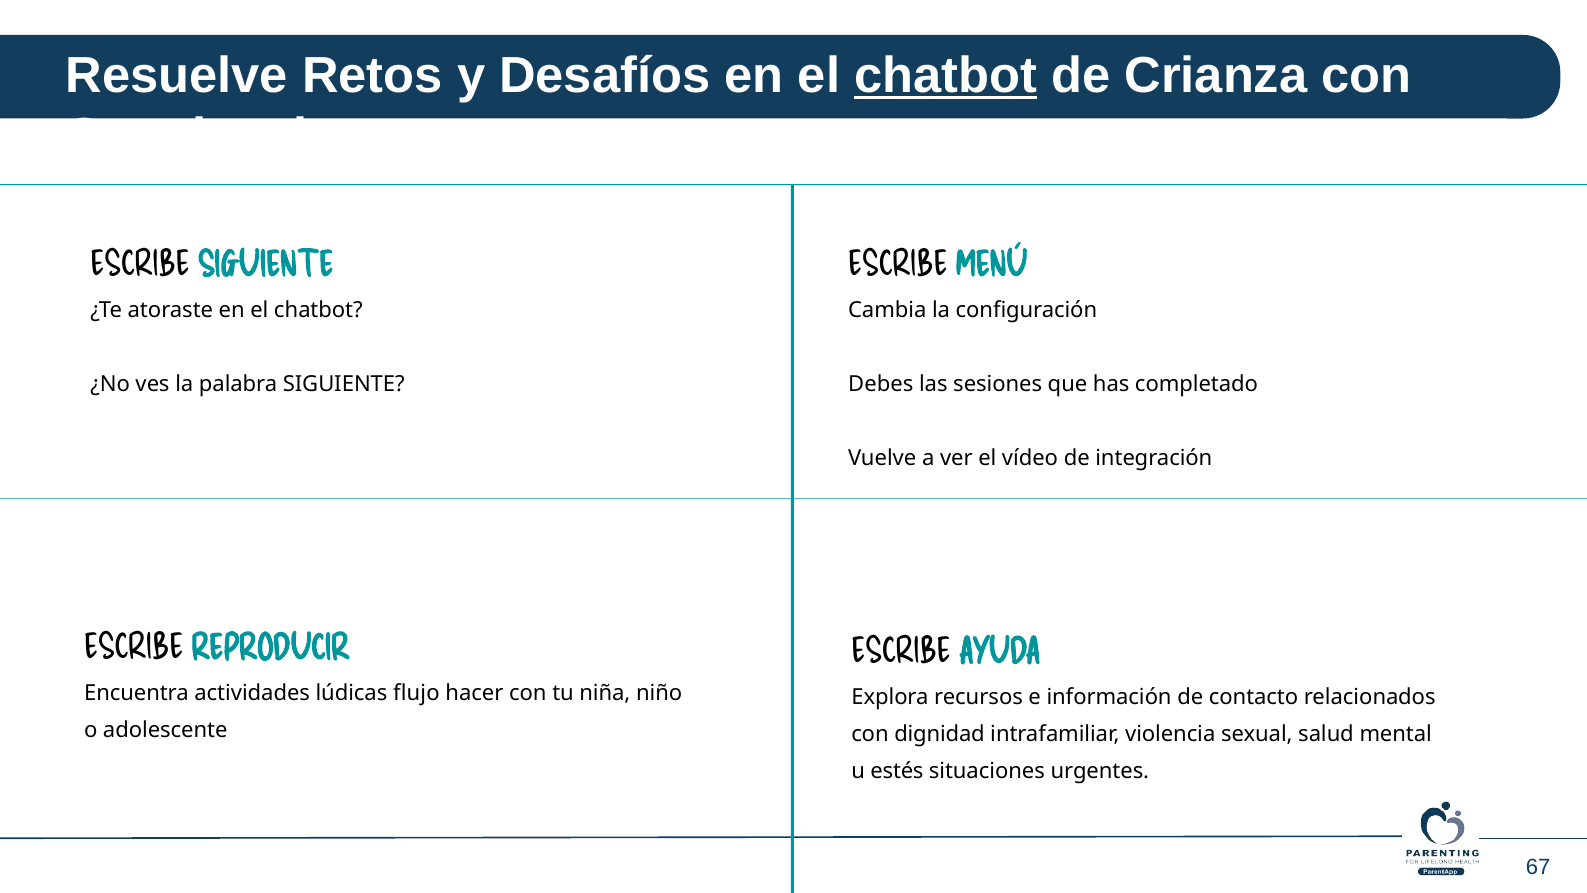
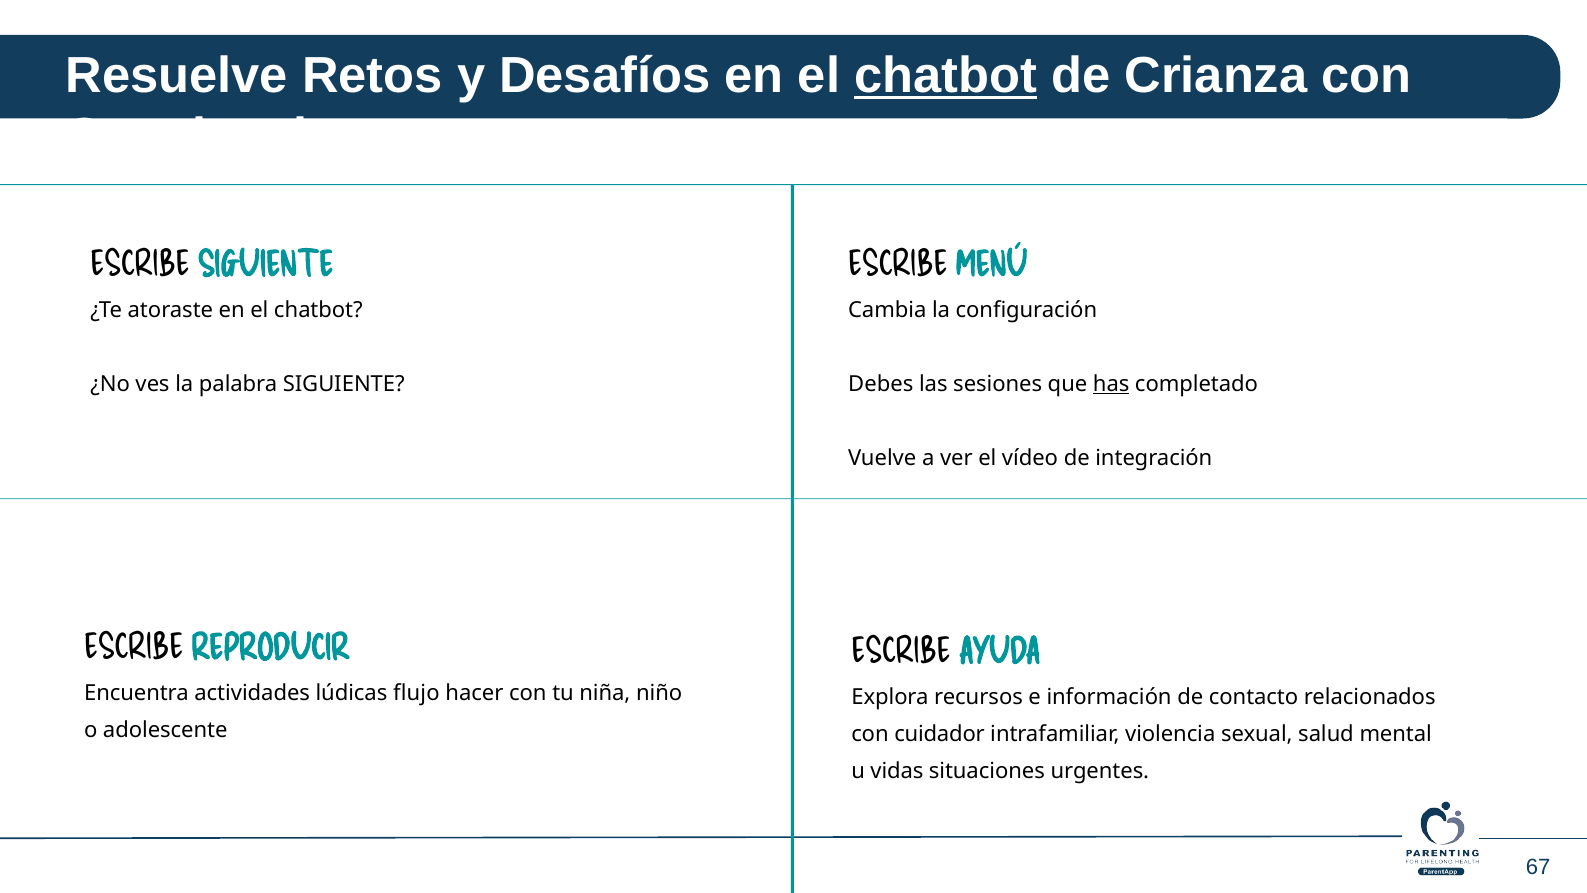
has underline: none -> present
dignidad: dignidad -> cuidador
estés: estés -> vidas
